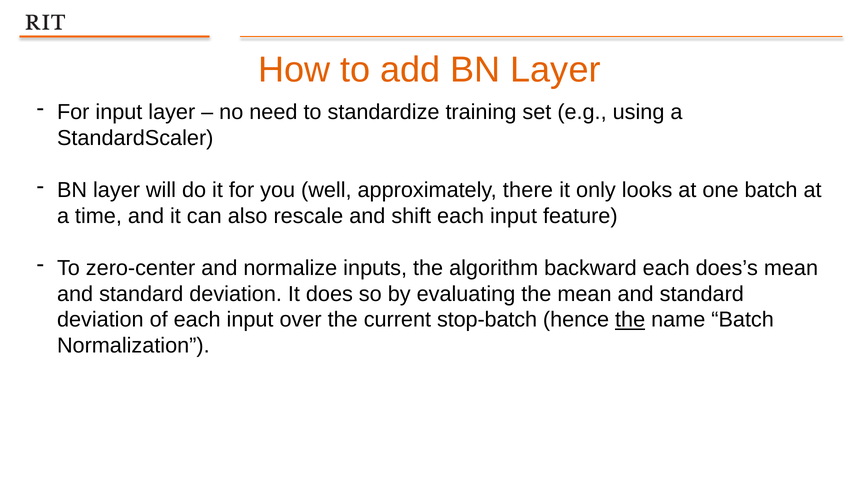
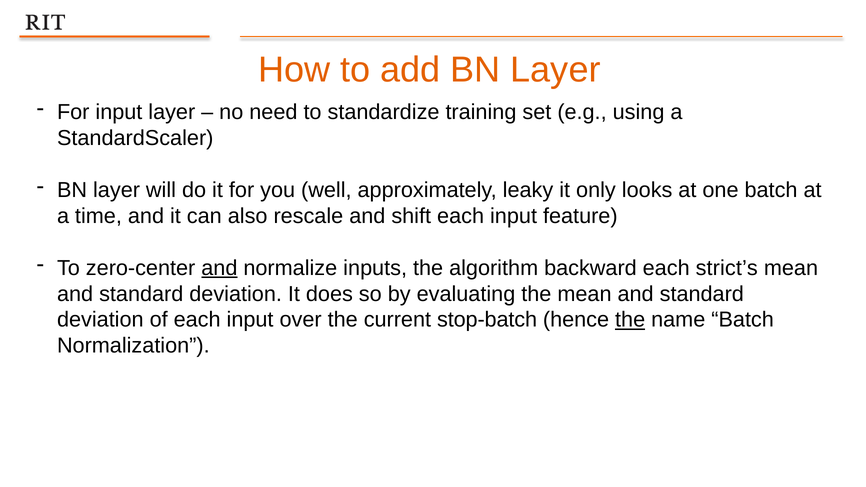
there: there -> leaky
and at (219, 268) underline: none -> present
does’s: does’s -> strict’s
